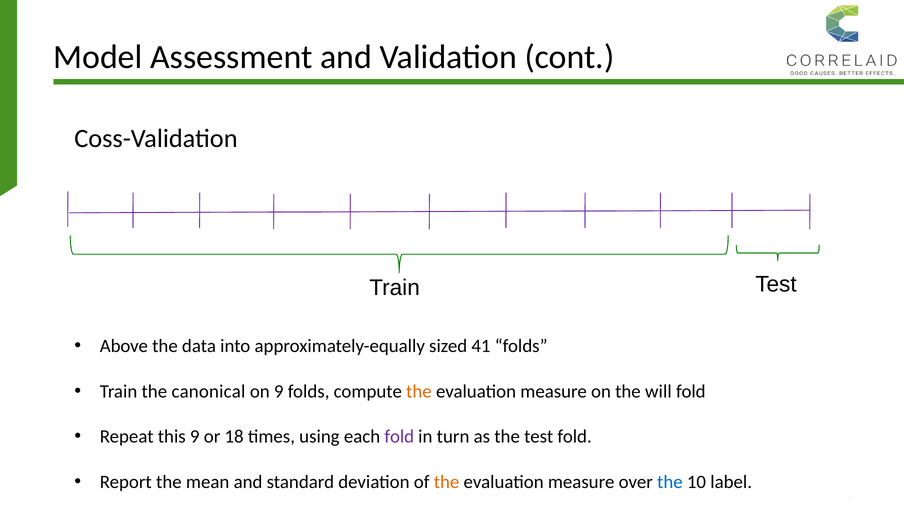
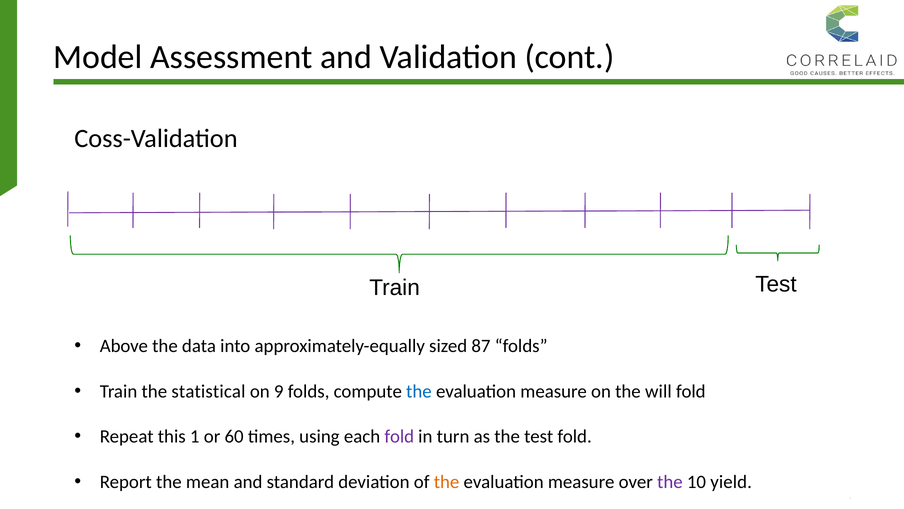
41: 41 -> 87
canonical: canonical -> statistical
the at (419, 391) colour: orange -> blue
this 9: 9 -> 1
18: 18 -> 60
the at (670, 481) colour: blue -> purple
label: label -> yield
